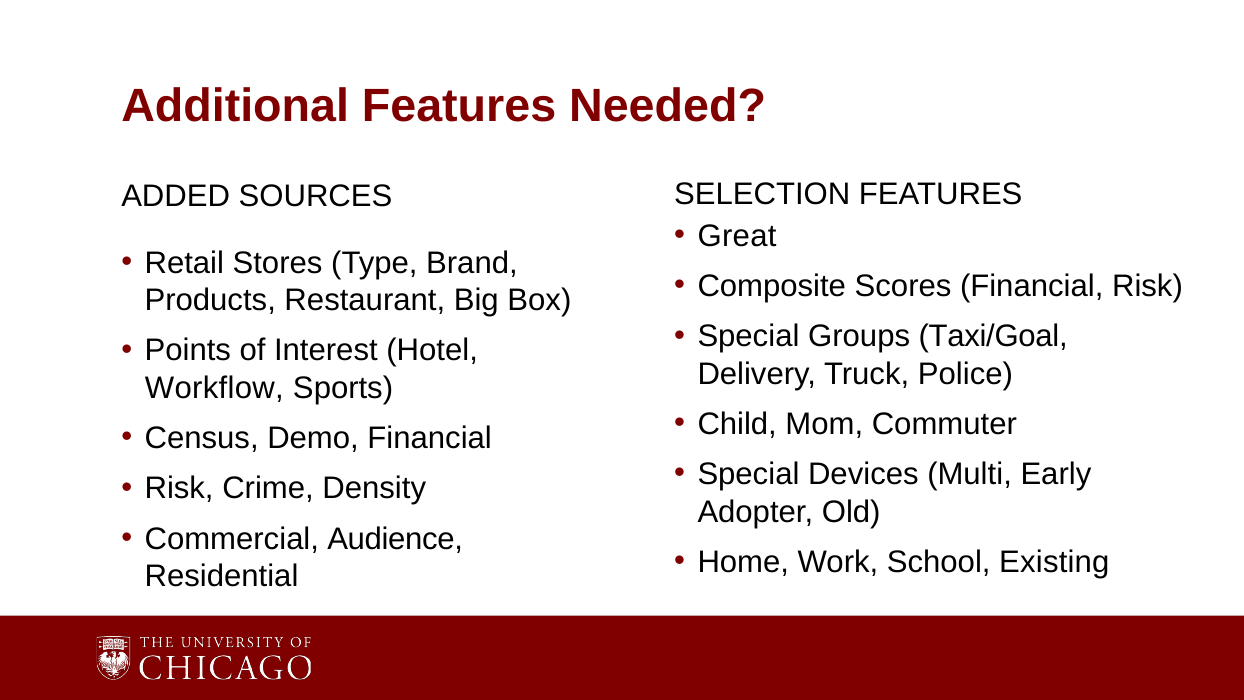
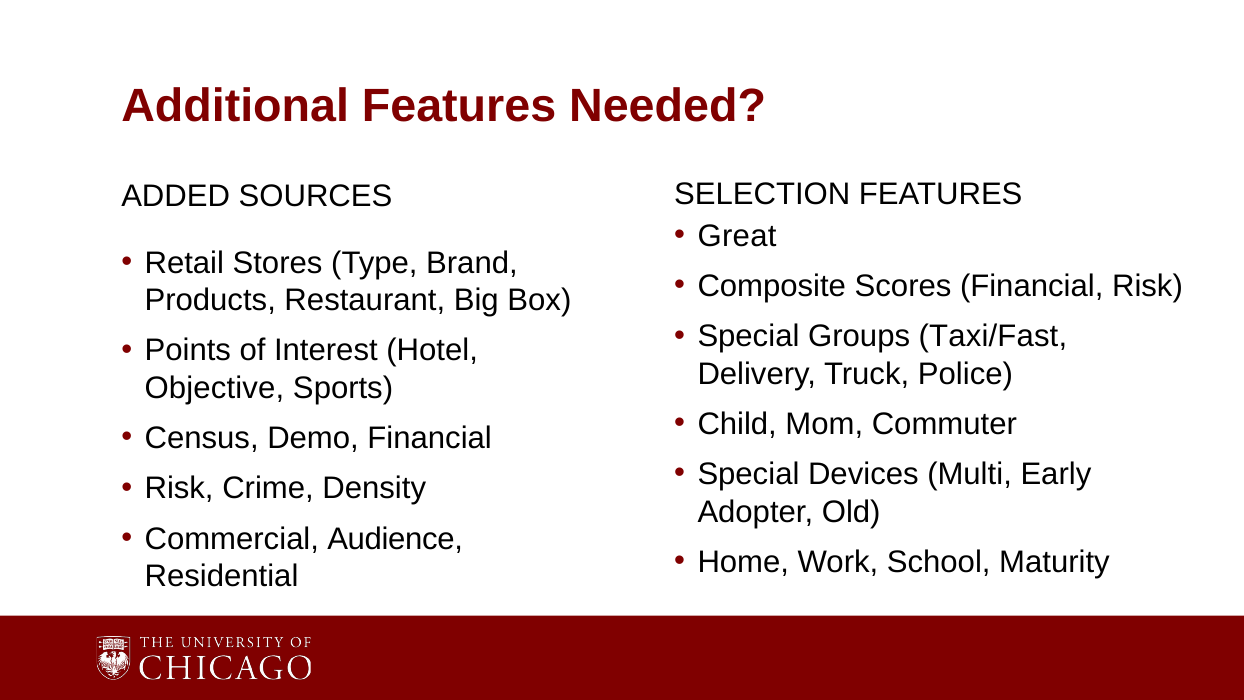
Taxi/Goal: Taxi/Goal -> Taxi/Fast
Workflow: Workflow -> Objective
Existing: Existing -> Maturity
